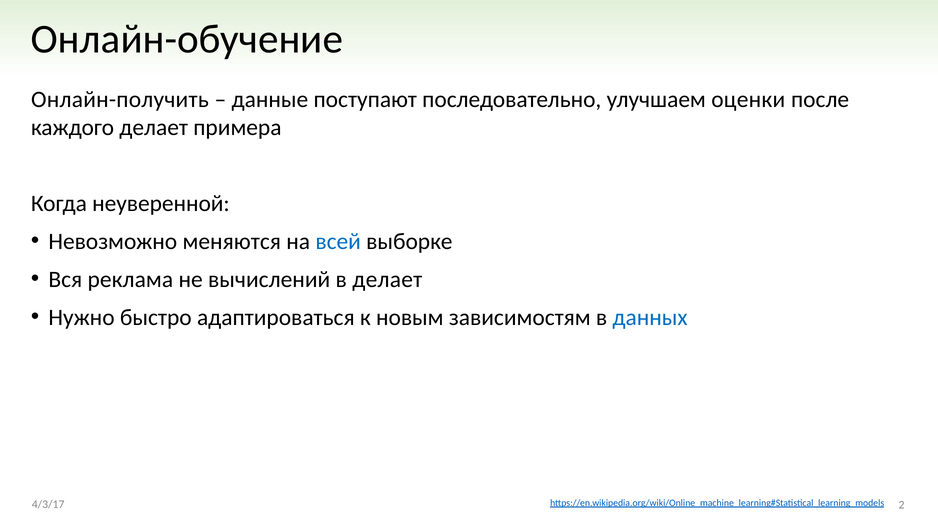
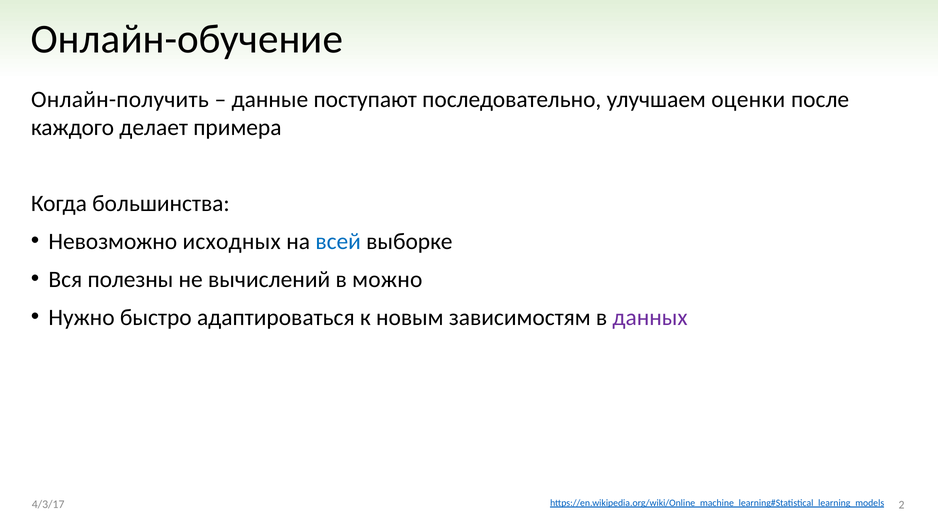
неуверенной: неуверенной -> большинства
меняются: меняются -> исходных
реклама: реклама -> полезны
в делает: делает -> можно
данных colour: blue -> purple
